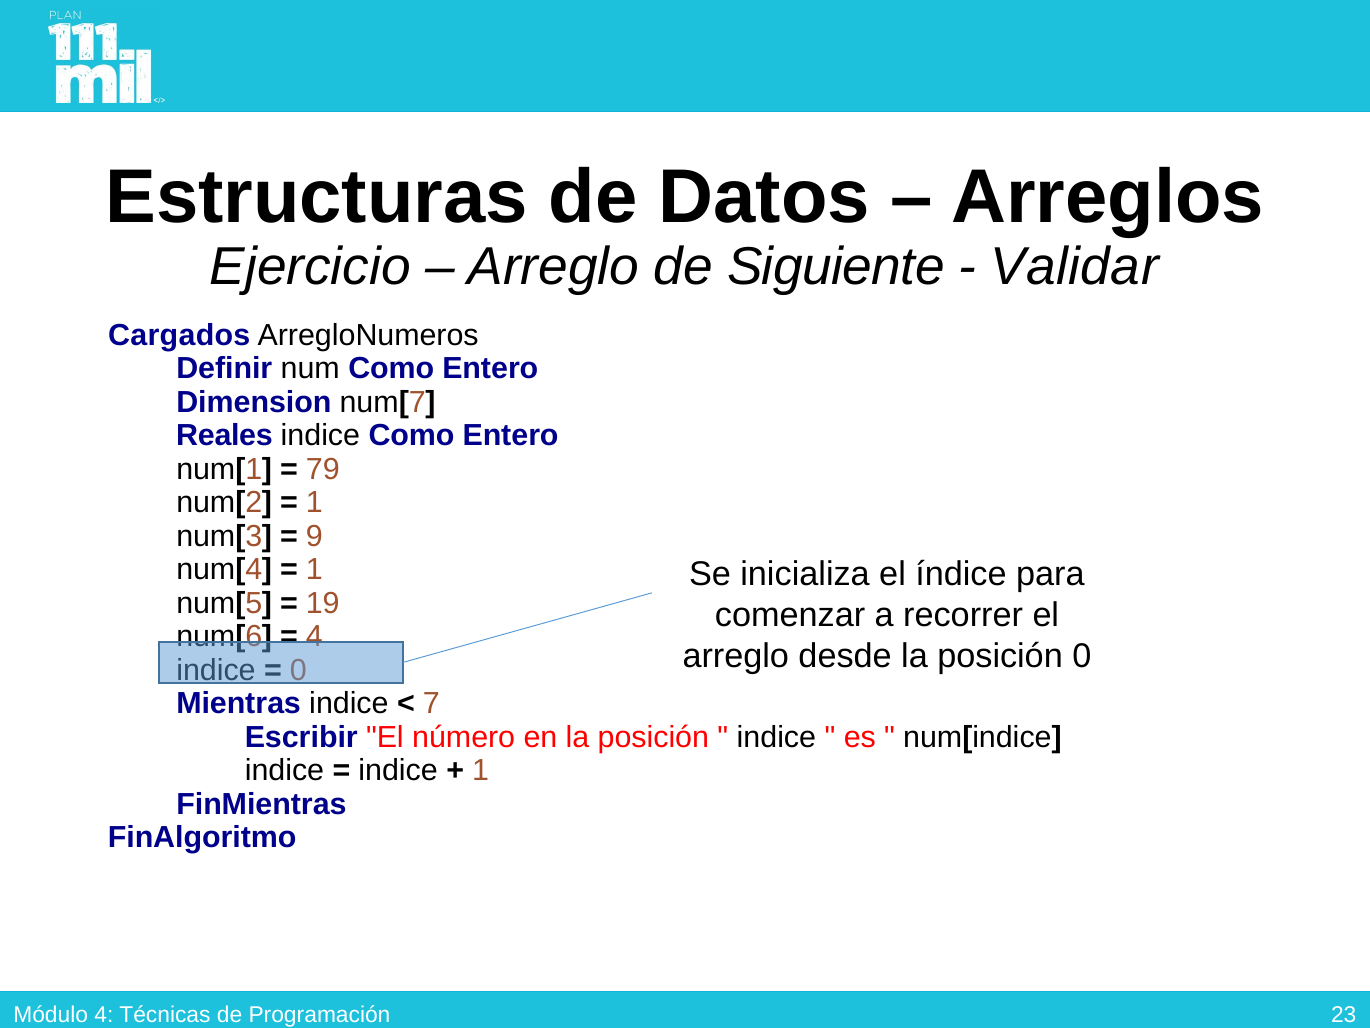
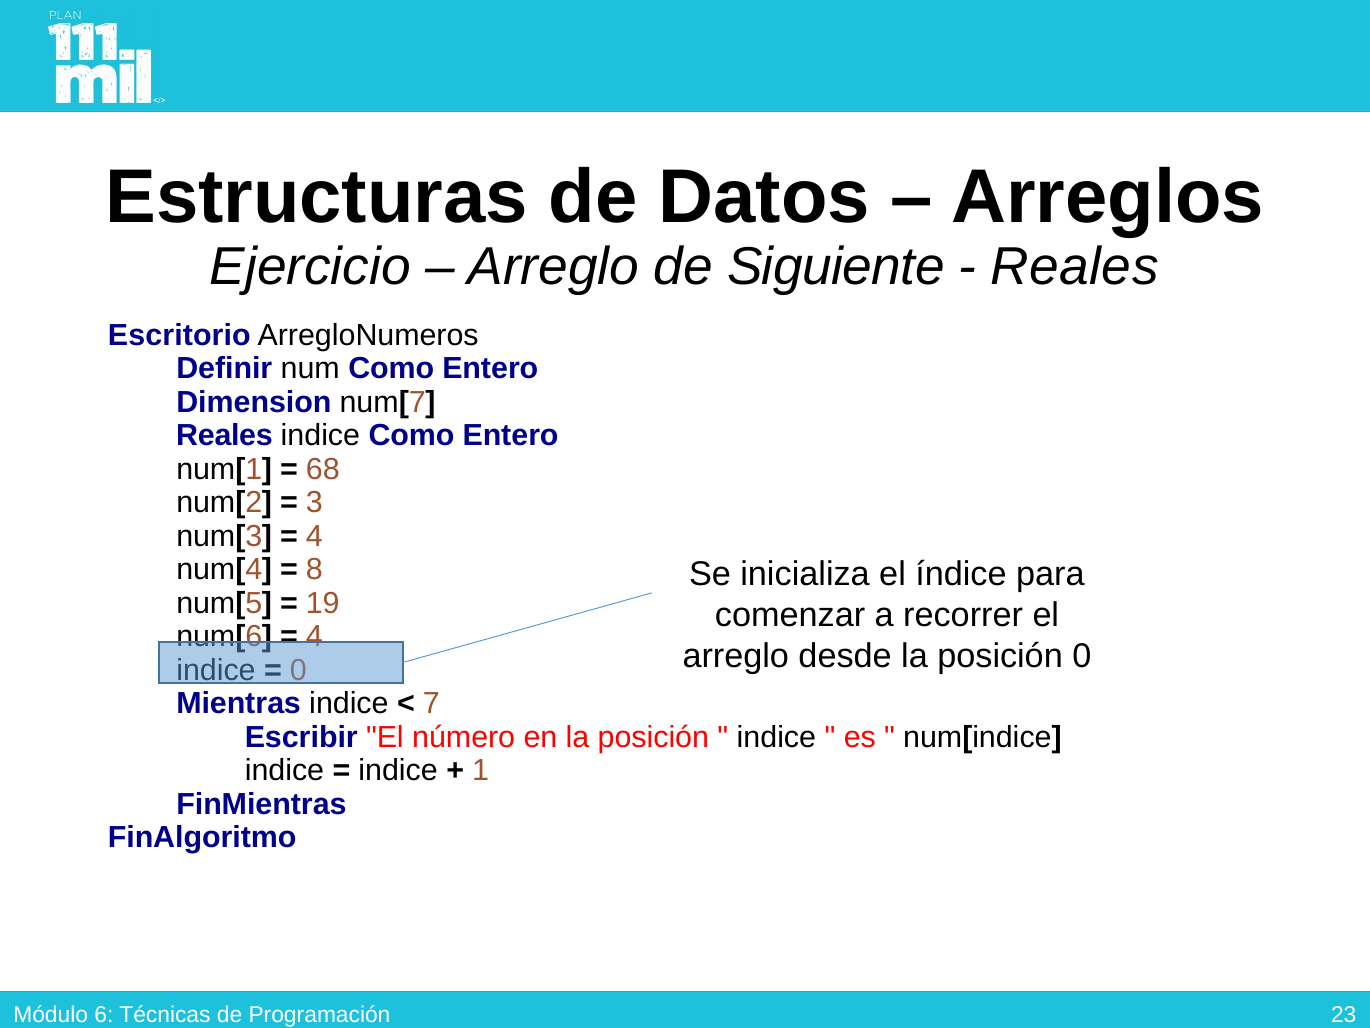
Validar at (1075, 267): Validar -> Reales
Cargados: Cargados -> Escritorio
79: 79 -> 68
1 at (314, 503): 1 -> 3
9 at (314, 536): 9 -> 4
1 at (314, 570): 1 -> 8
Módulo 4: 4 -> 6
